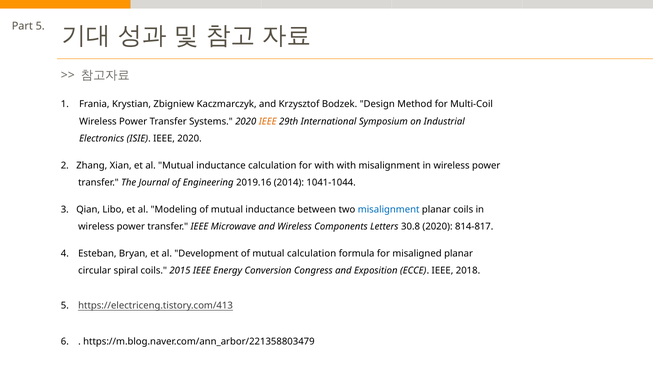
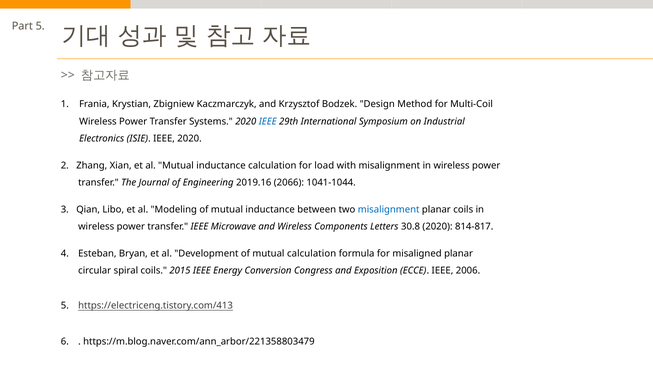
IEEE at (268, 122) colour: orange -> blue
for with: with -> load
2014: 2014 -> 2066
2018: 2018 -> 2006
